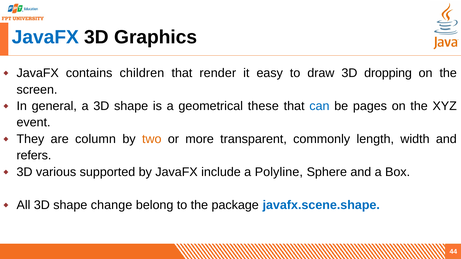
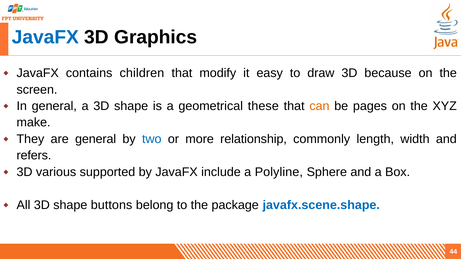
render: render -> modify
dropping: dropping -> because
can colour: blue -> orange
event: event -> make
are column: column -> general
two colour: orange -> blue
transparent: transparent -> relationship
change: change -> buttons
